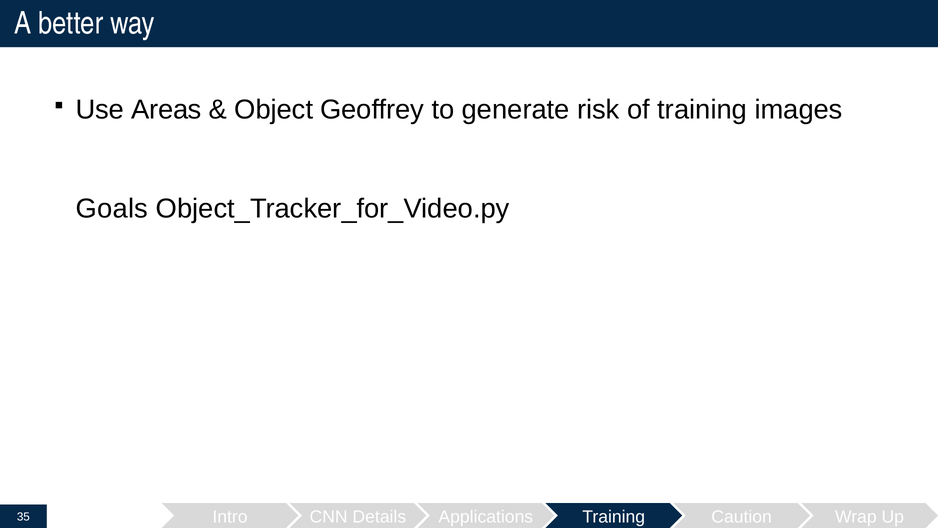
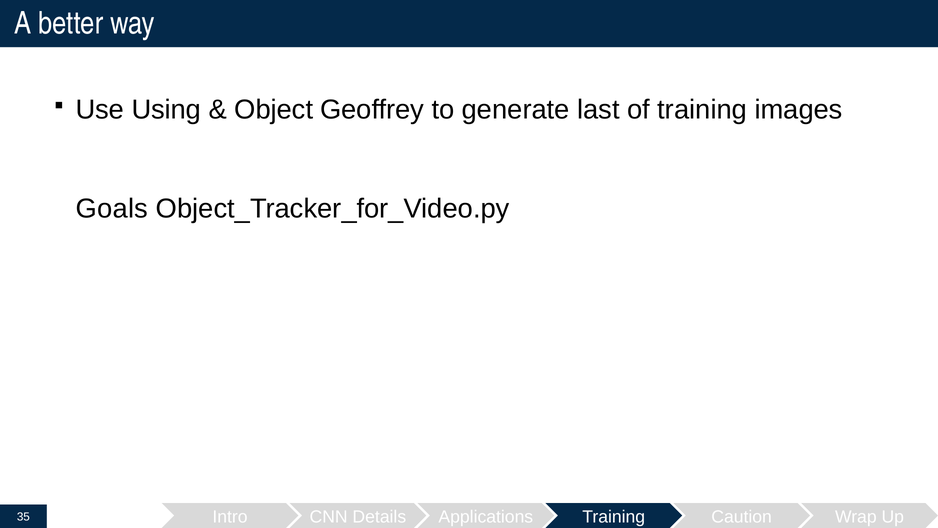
Areas: Areas -> Using
risk: risk -> last
